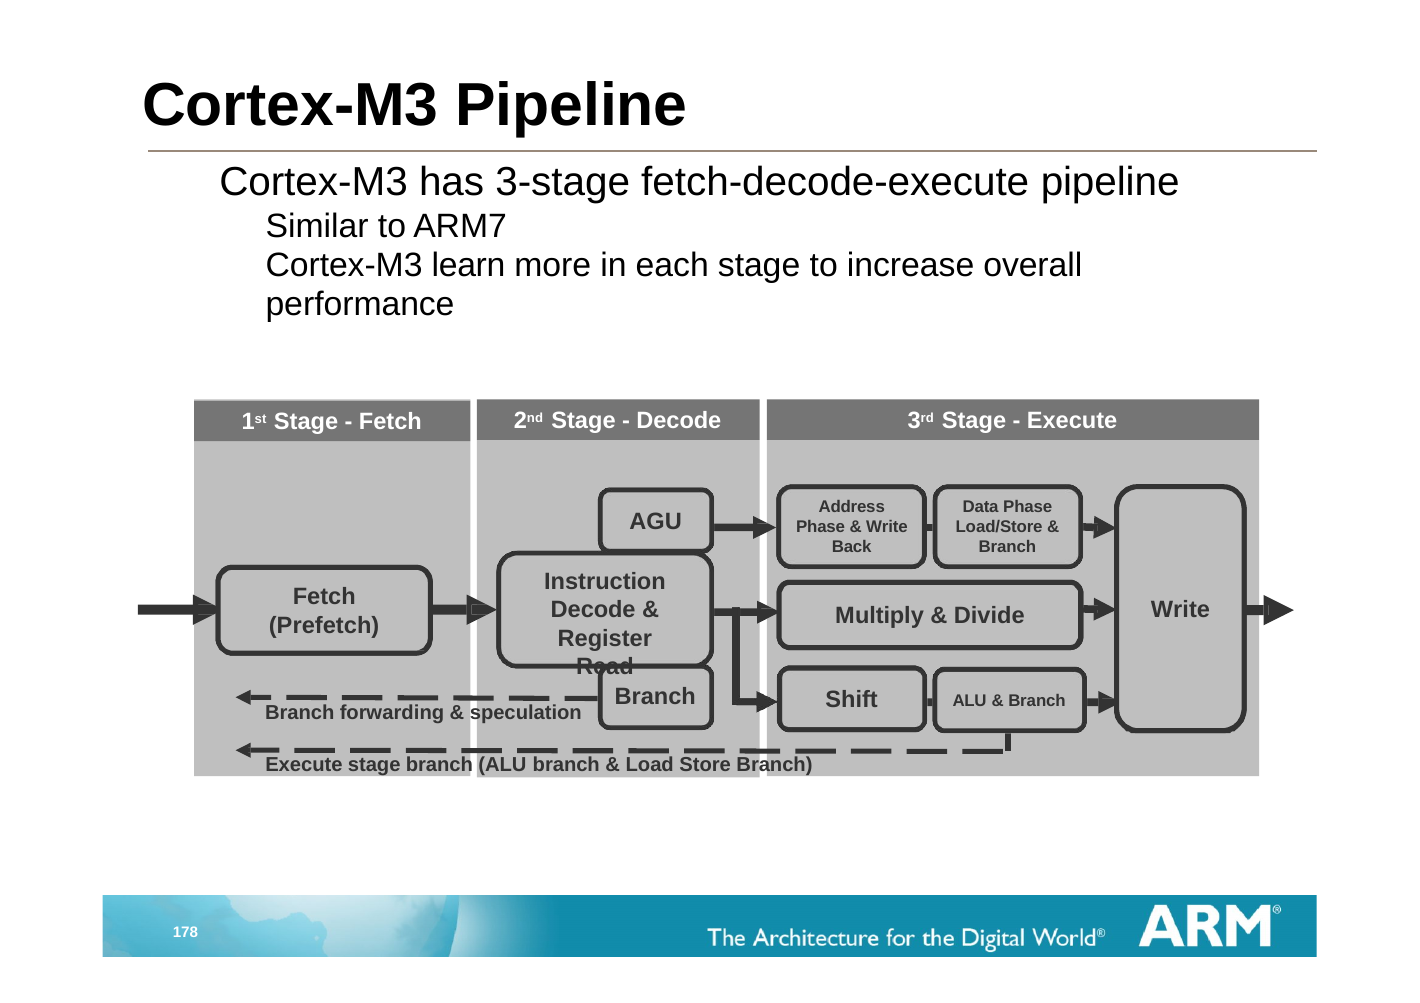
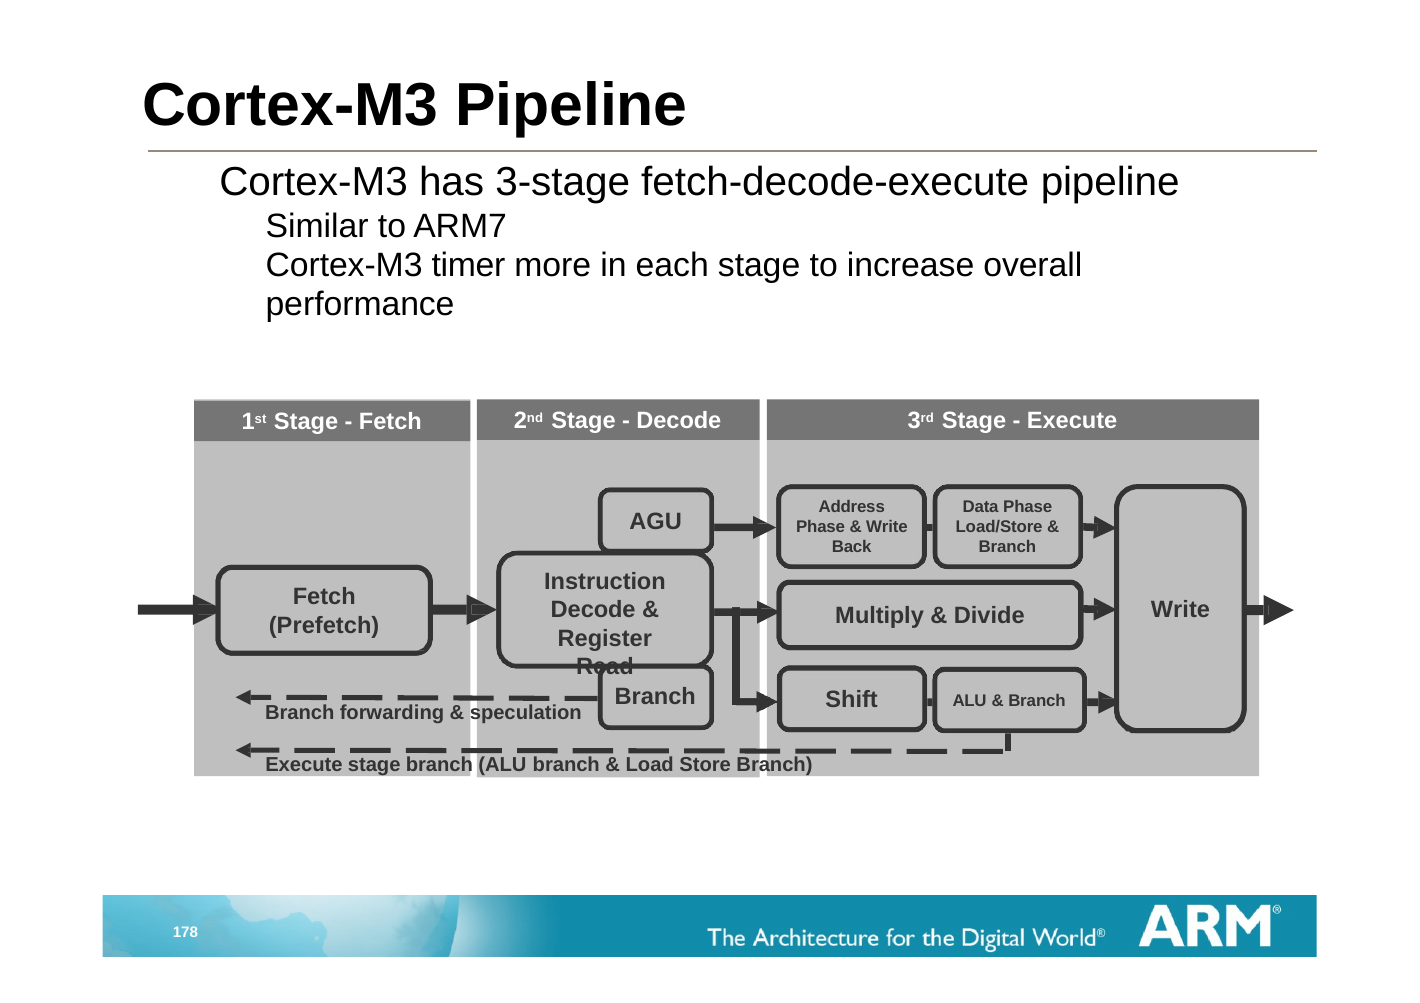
learn: learn -> timer
